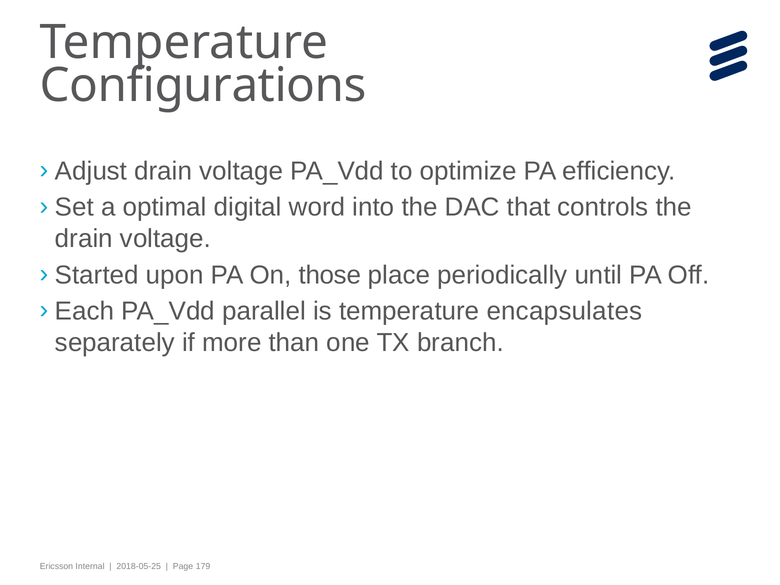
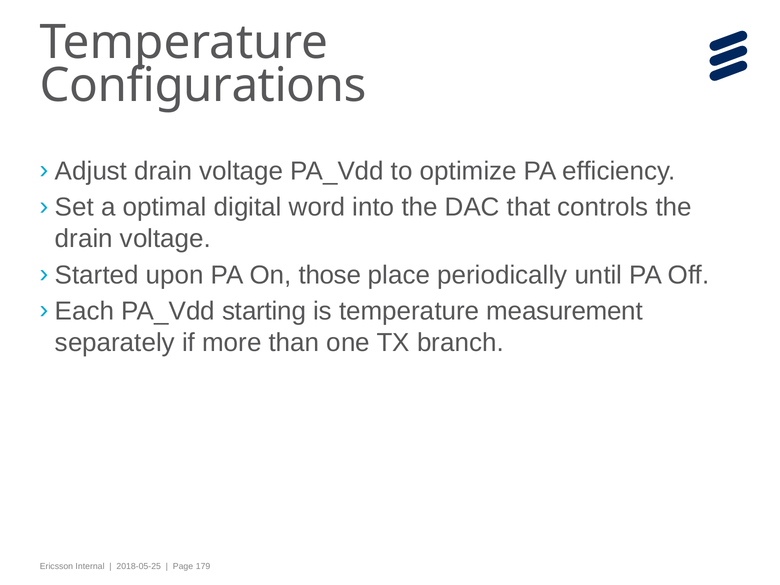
parallel: parallel -> starting
encapsulates: encapsulates -> measurement
